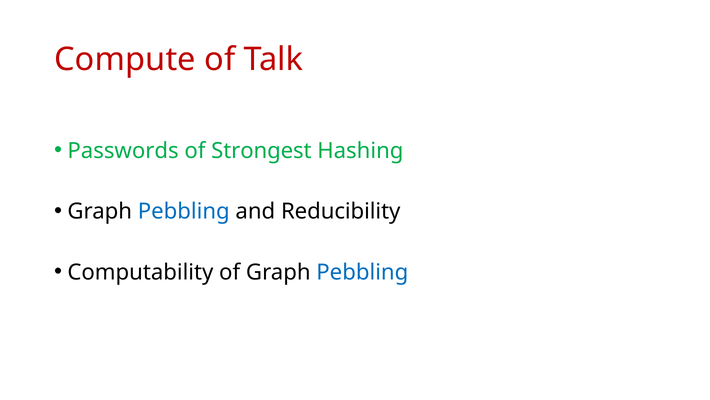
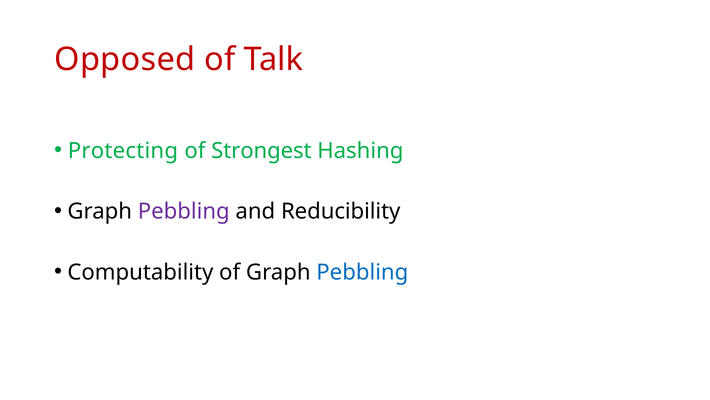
Compute: Compute -> Opposed
Passwords: Passwords -> Protecting
Pebbling at (184, 211) colour: blue -> purple
